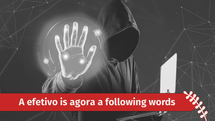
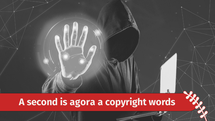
efetivo: efetivo -> second
following: following -> copyright
